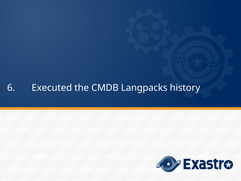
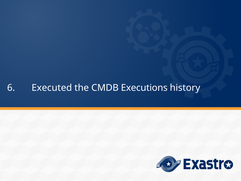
Langpacks: Langpacks -> Executions
